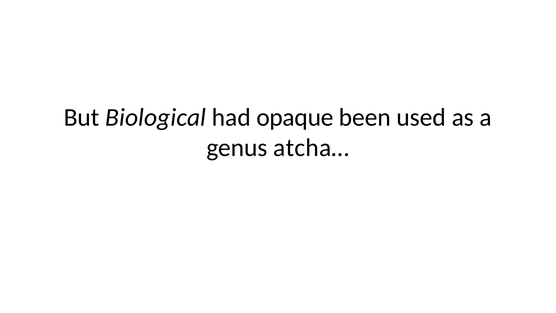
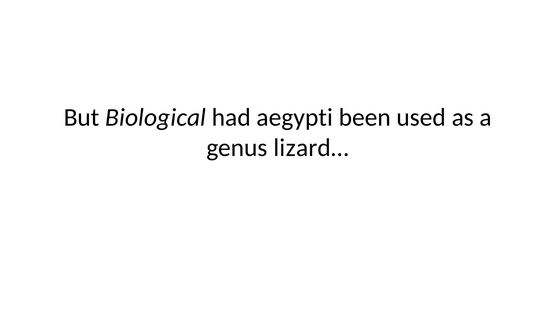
opaque: opaque -> aegypti
atcha…: atcha… -> lizard…
